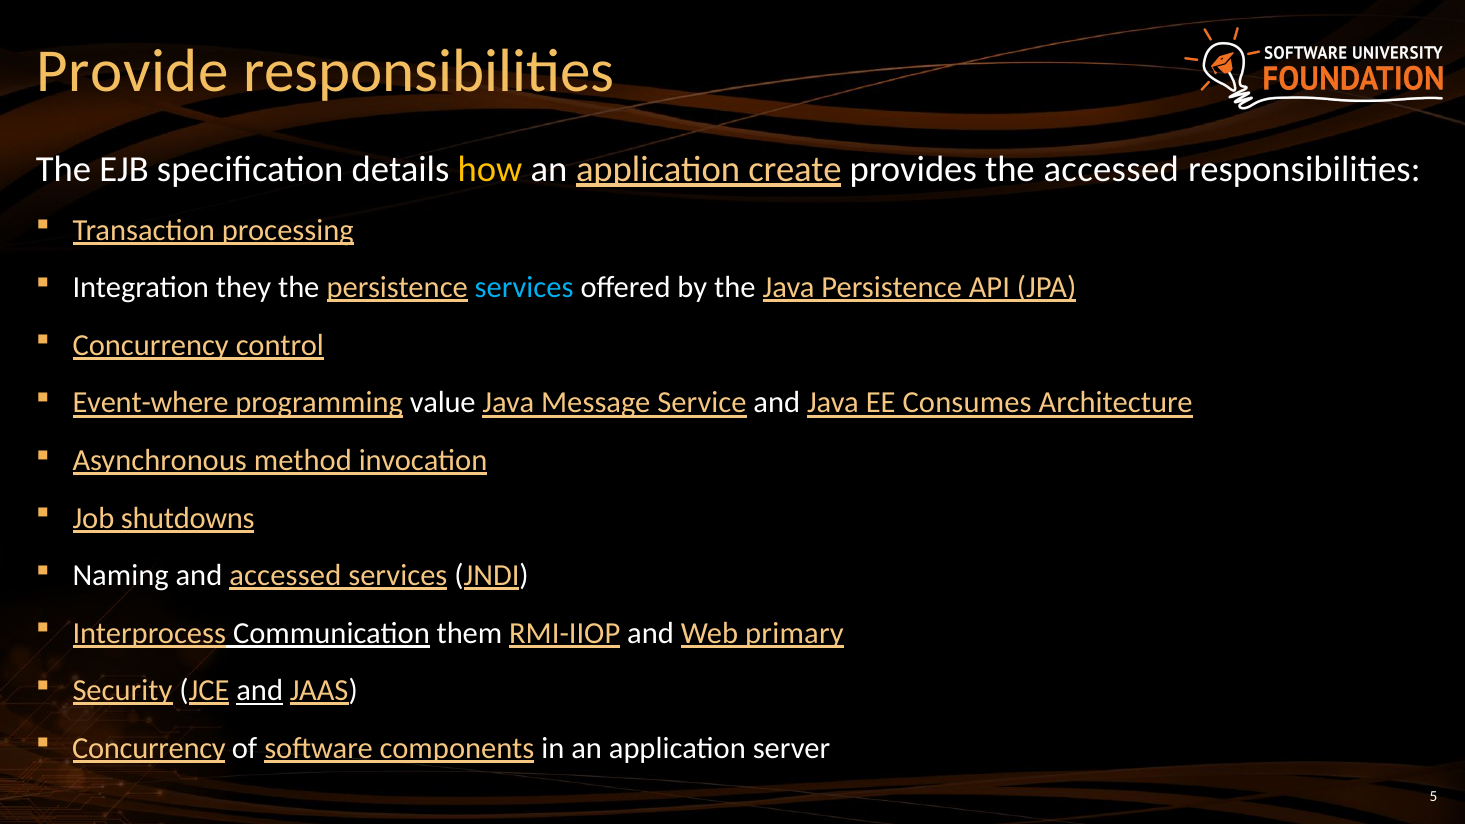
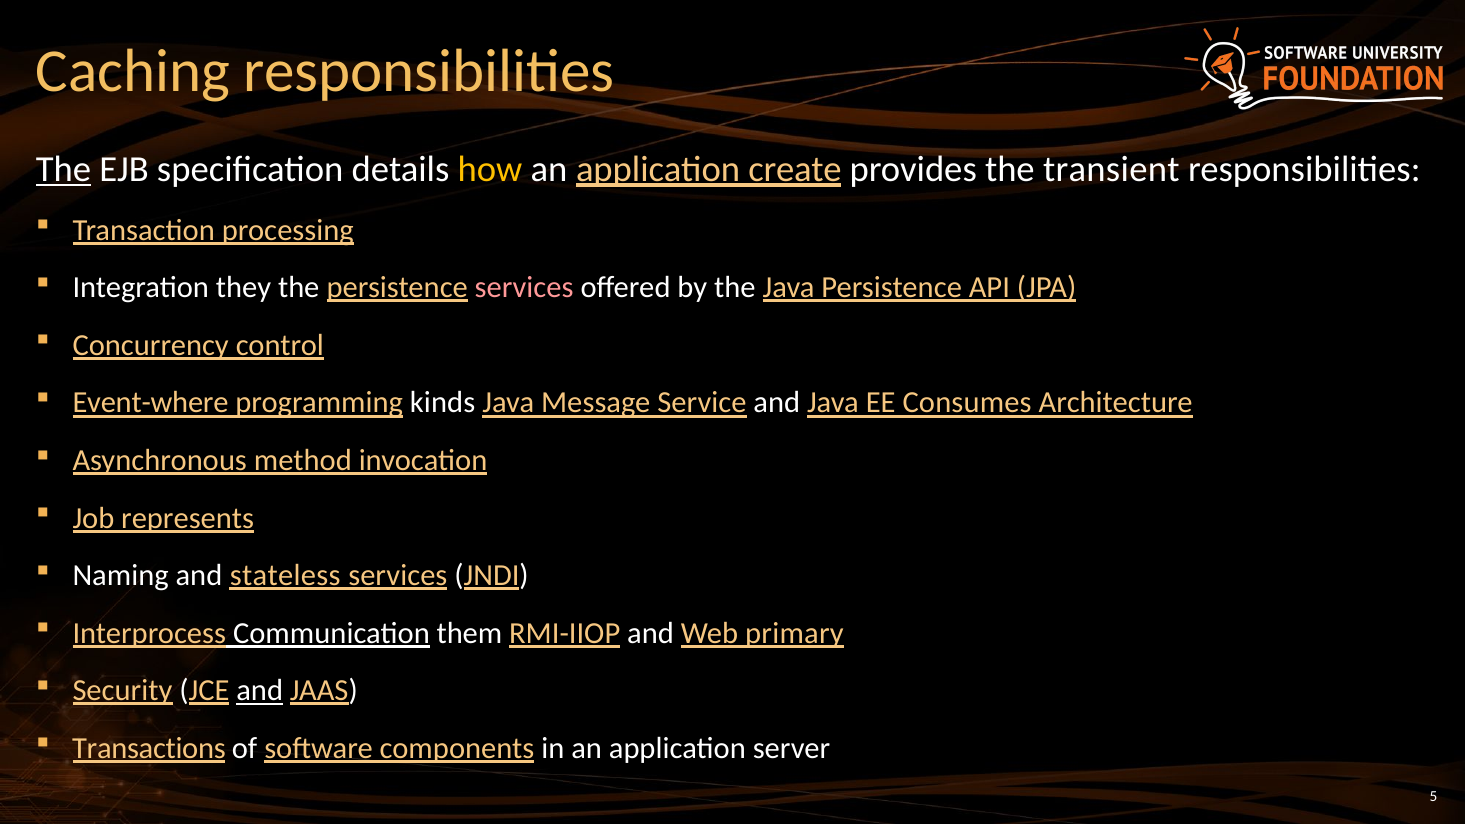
Provide: Provide -> Caching
The at (63, 169) underline: none -> present
the accessed: accessed -> transient
services at (524, 288) colour: light blue -> pink
value: value -> kinds
shutdowns: shutdowns -> represents
and accessed: accessed -> stateless
Concurrency at (149, 749): Concurrency -> Transactions
